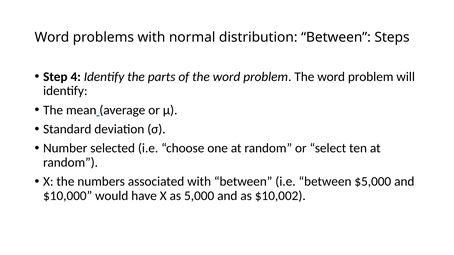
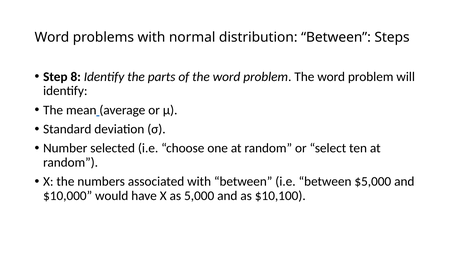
4: 4 -> 8
$10,002: $10,002 -> $10,100
